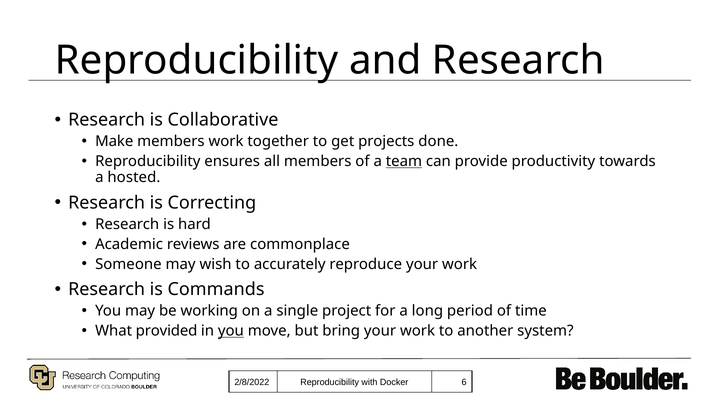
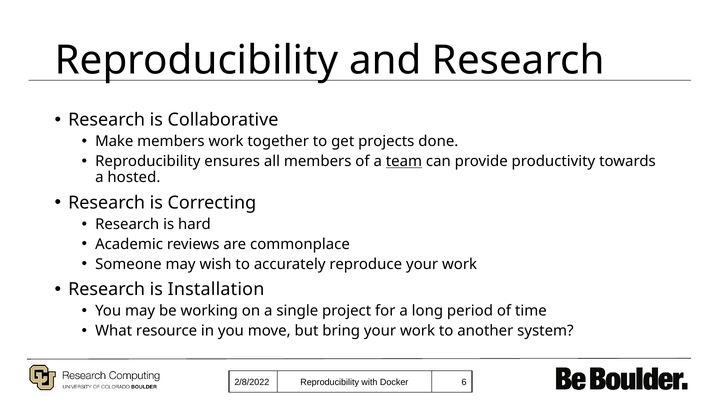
Commands: Commands -> Installation
provided: provided -> resource
you at (231, 331) underline: present -> none
